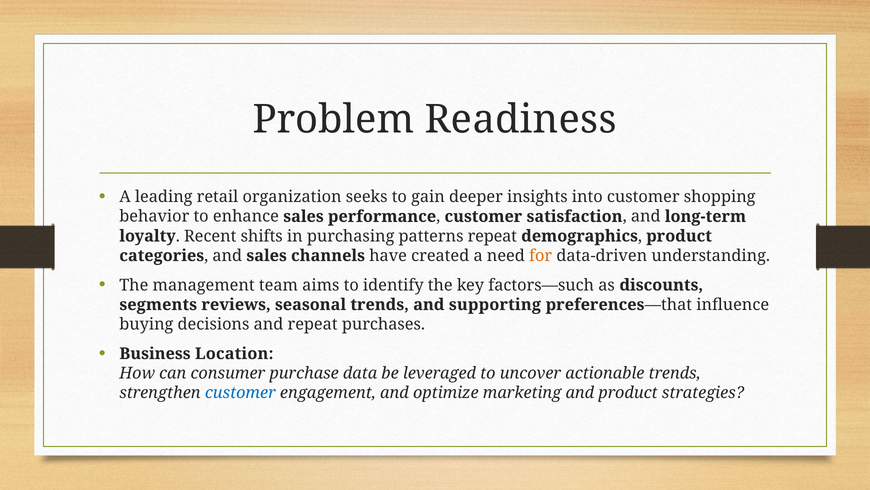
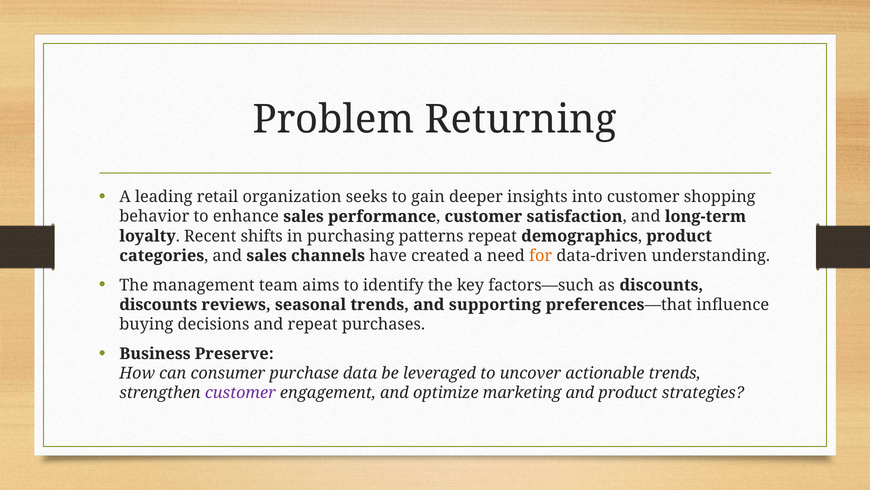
Readiness: Readiness -> Returning
segments at (158, 304): segments -> discounts
Location: Location -> Preserve
customer at (240, 392) colour: blue -> purple
